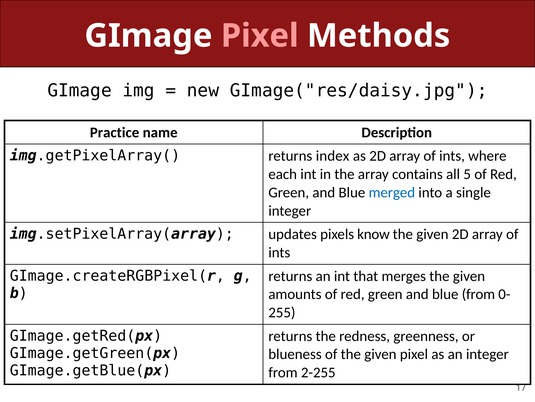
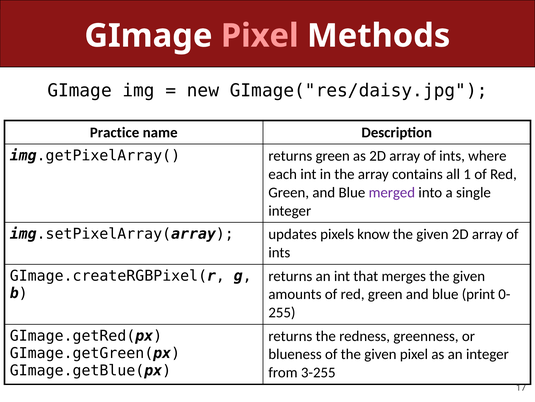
returns index: index -> green
5: 5 -> 1
merged colour: blue -> purple
blue from: from -> print
2-255: 2-255 -> 3-255
